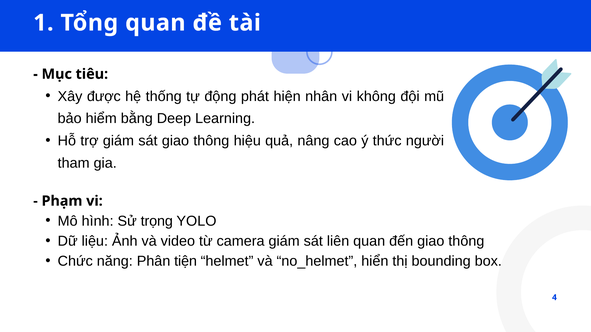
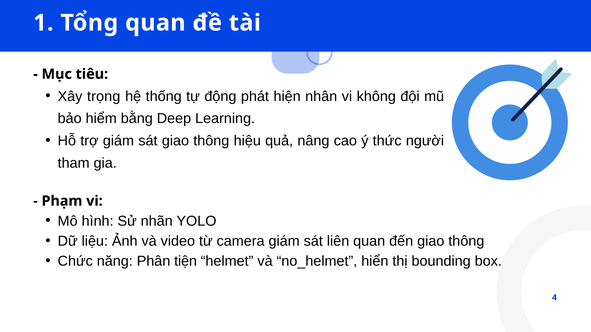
được: được -> trọng
trọng: trọng -> nhãn
